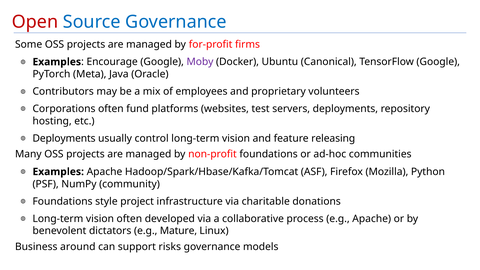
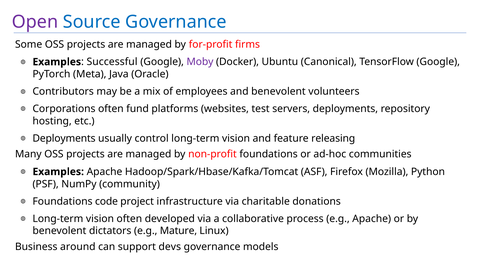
Open colour: red -> purple
Encourage: Encourage -> Successful
and proprietary: proprietary -> benevolent
style: style -> code
risks: risks -> devs
